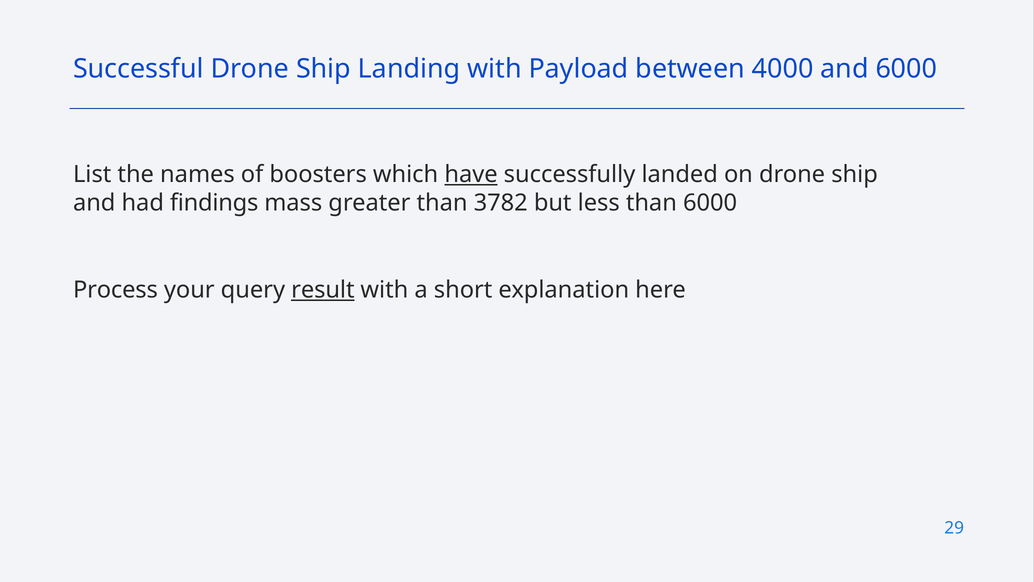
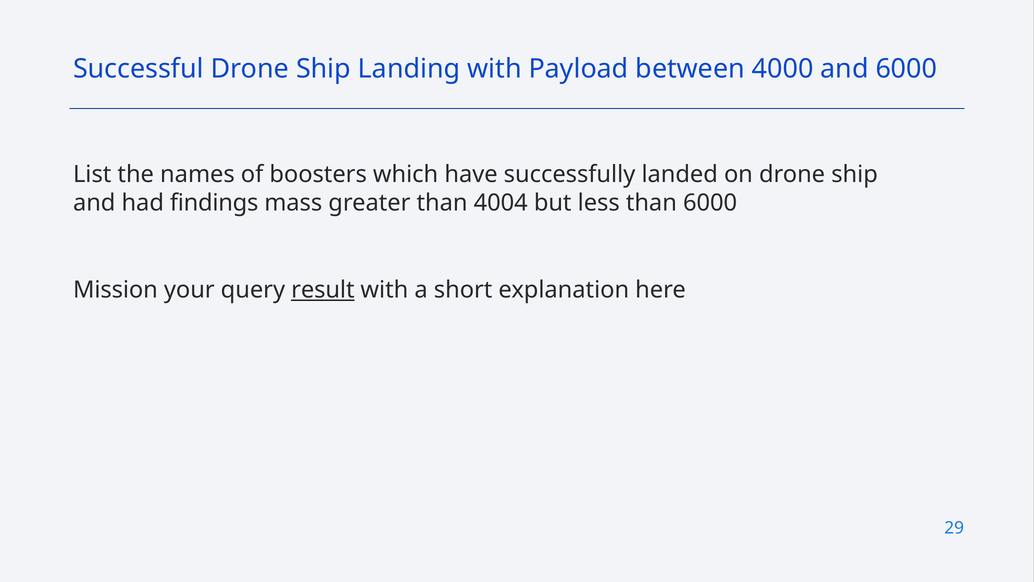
have underline: present -> none
3782: 3782 -> 4004
Process: Process -> Mission
